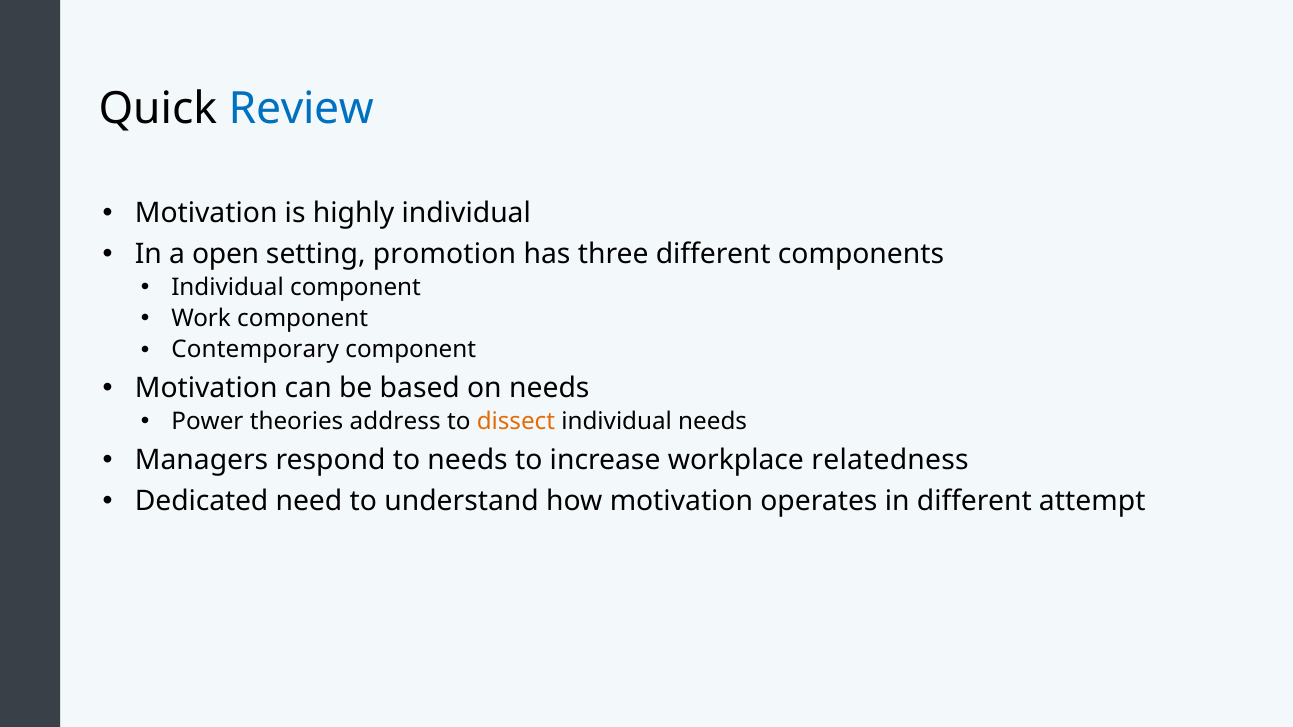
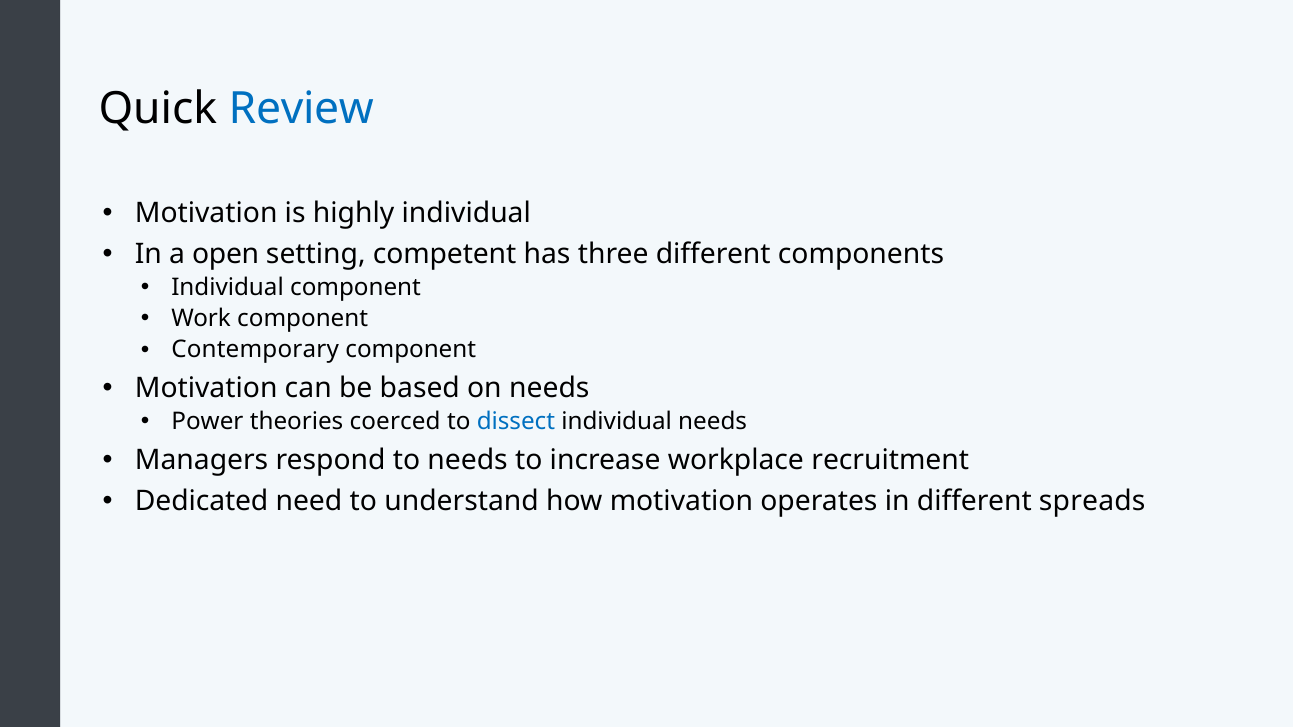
promotion: promotion -> competent
address: address -> coerced
dissect colour: orange -> blue
relatedness: relatedness -> recruitment
attempt: attempt -> spreads
